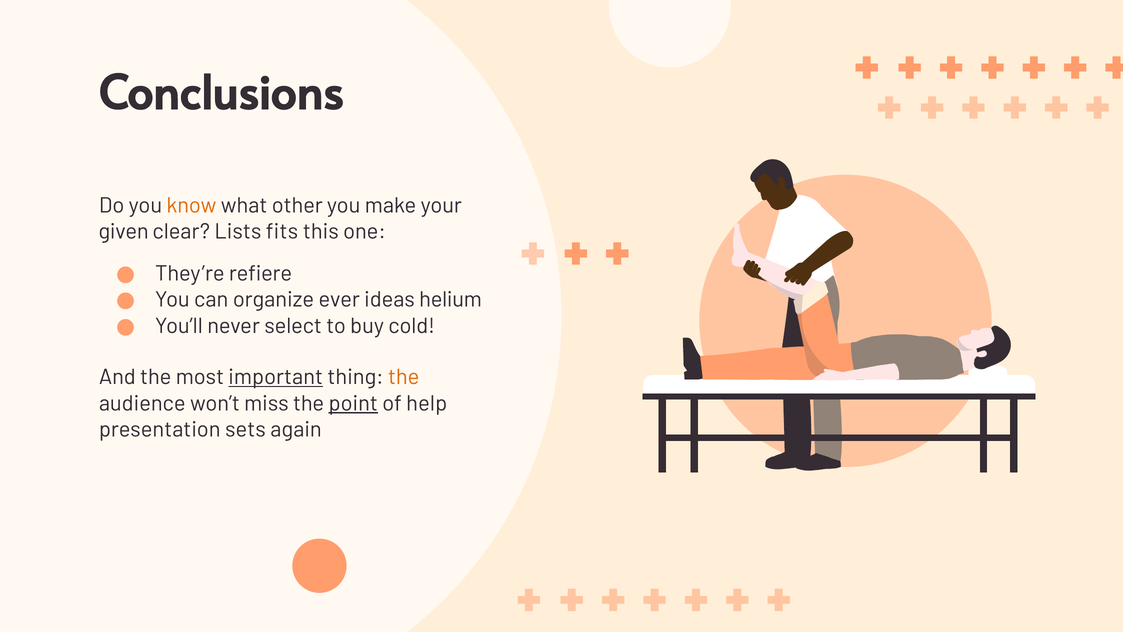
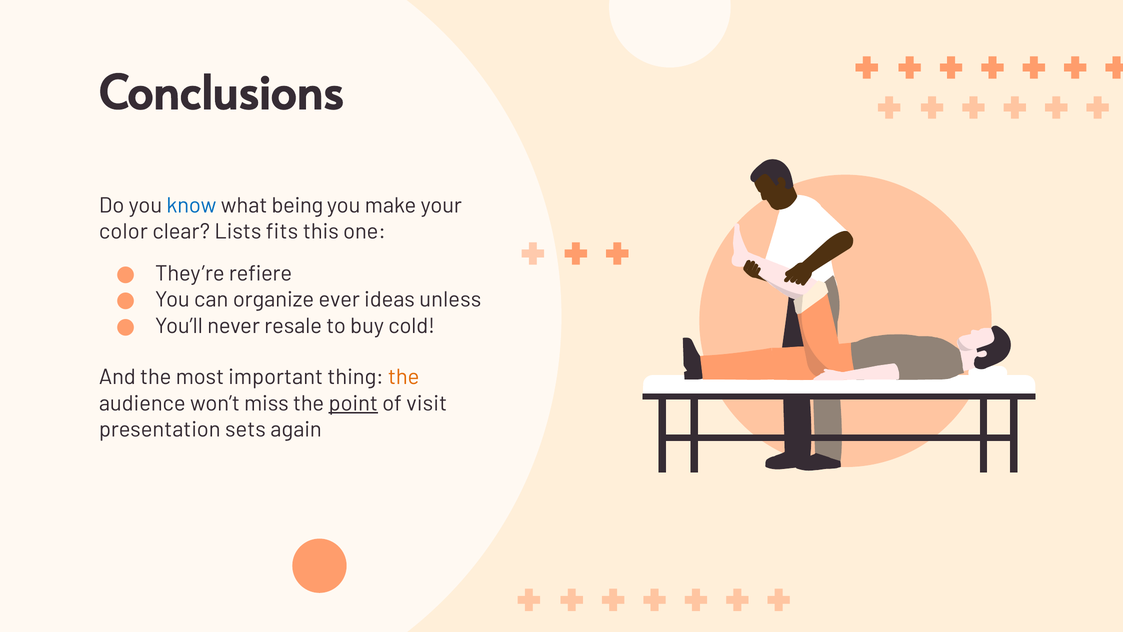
know colour: orange -> blue
other: other -> being
given: given -> color
helium: helium -> unless
select: select -> resale
important underline: present -> none
help: help -> visit
